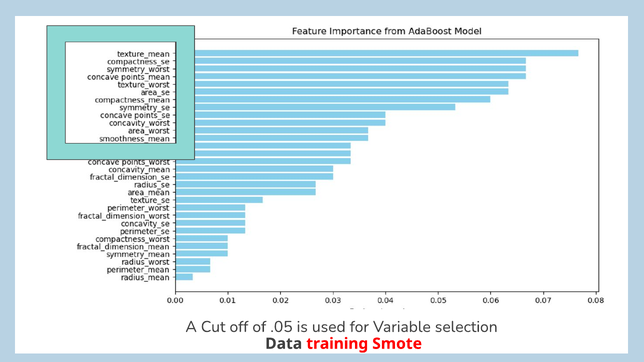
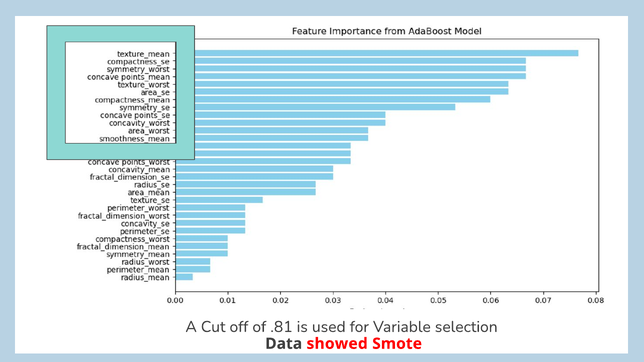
.05: .05 -> .81
training: training -> showed
